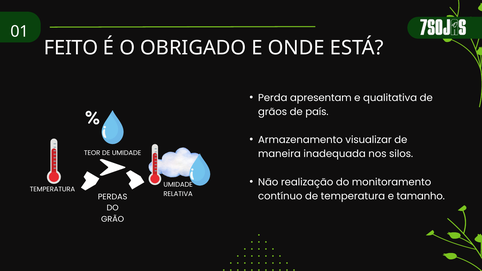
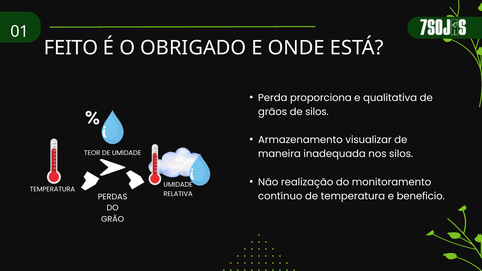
apresentam: apresentam -> proporciona
de país: país -> silos
tamanho: tamanho -> beneficio
